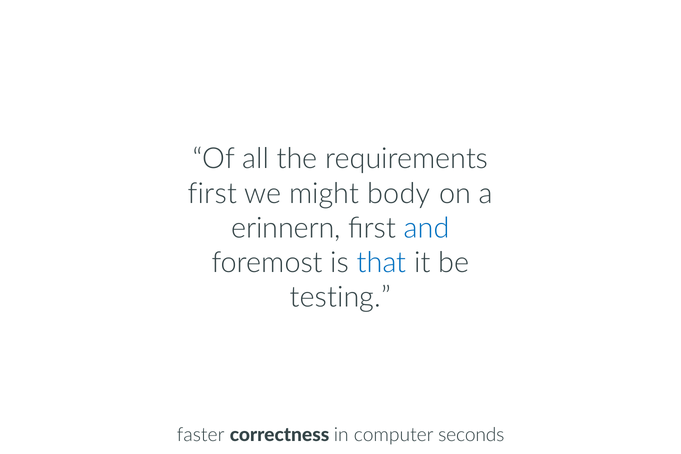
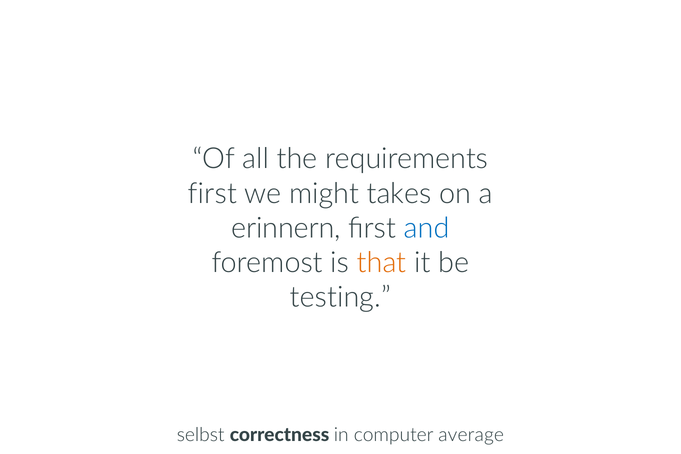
body: body -> takes
that colour: blue -> orange
faster: faster -> selbst
seconds: seconds -> average
